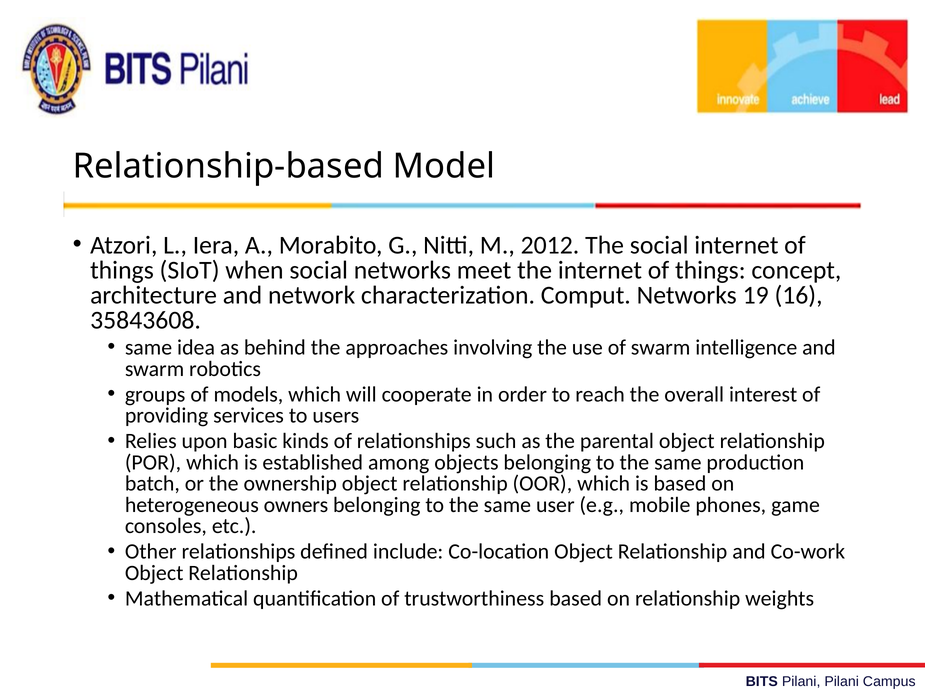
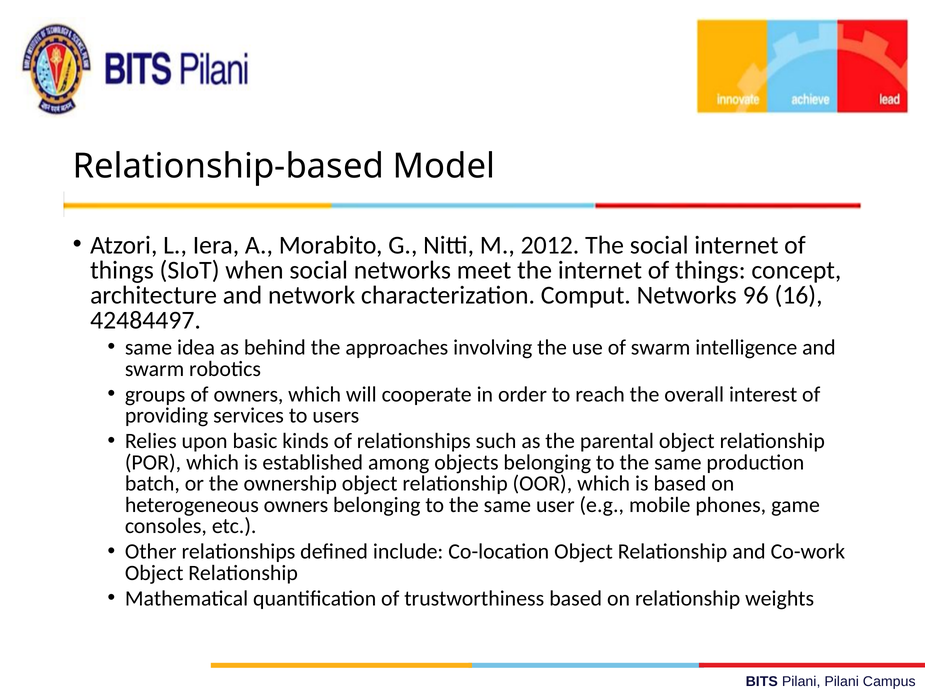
19: 19 -> 96
35843608: 35843608 -> 42484497
of models: models -> owners
